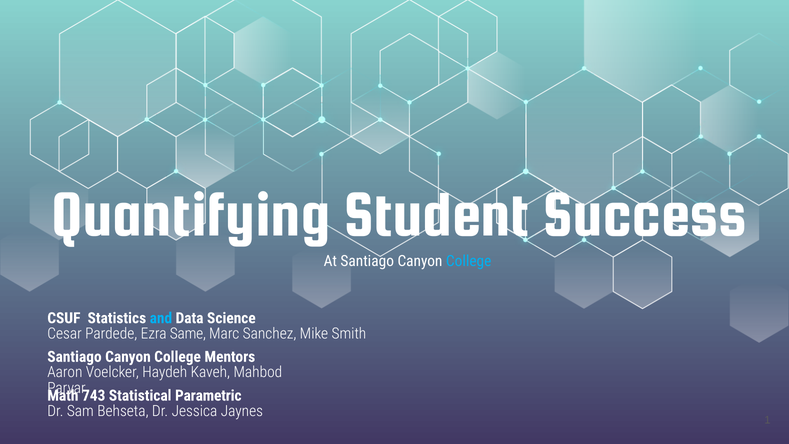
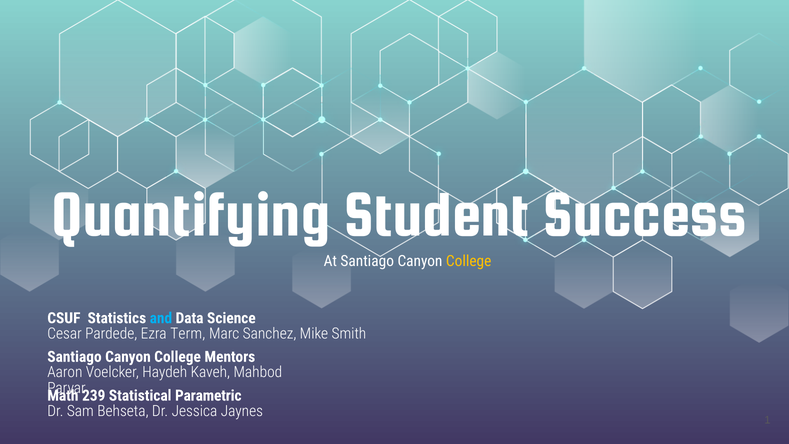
College at (469, 261) colour: light blue -> yellow
Same: Same -> Term
743: 743 -> 239
